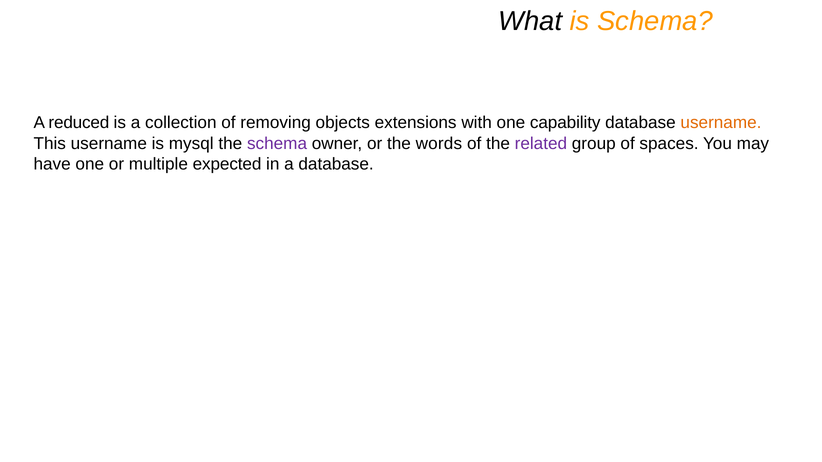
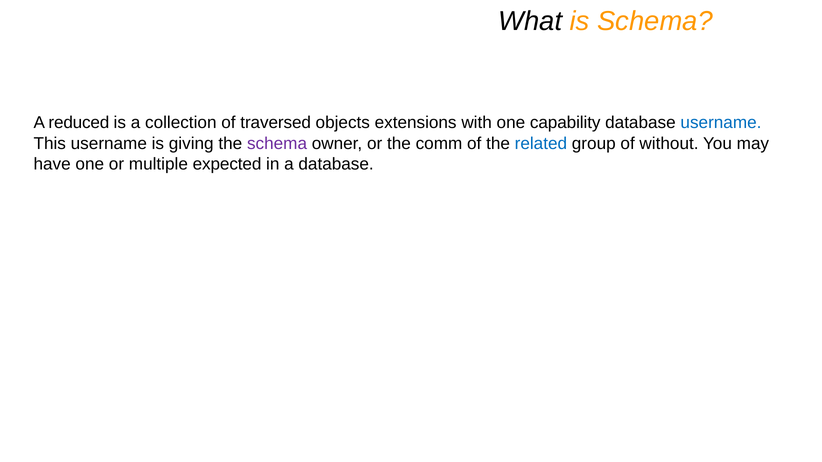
removing: removing -> traversed
username at (721, 123) colour: orange -> blue
mysql: mysql -> giving
words: words -> comm
related colour: purple -> blue
spaces: spaces -> without
